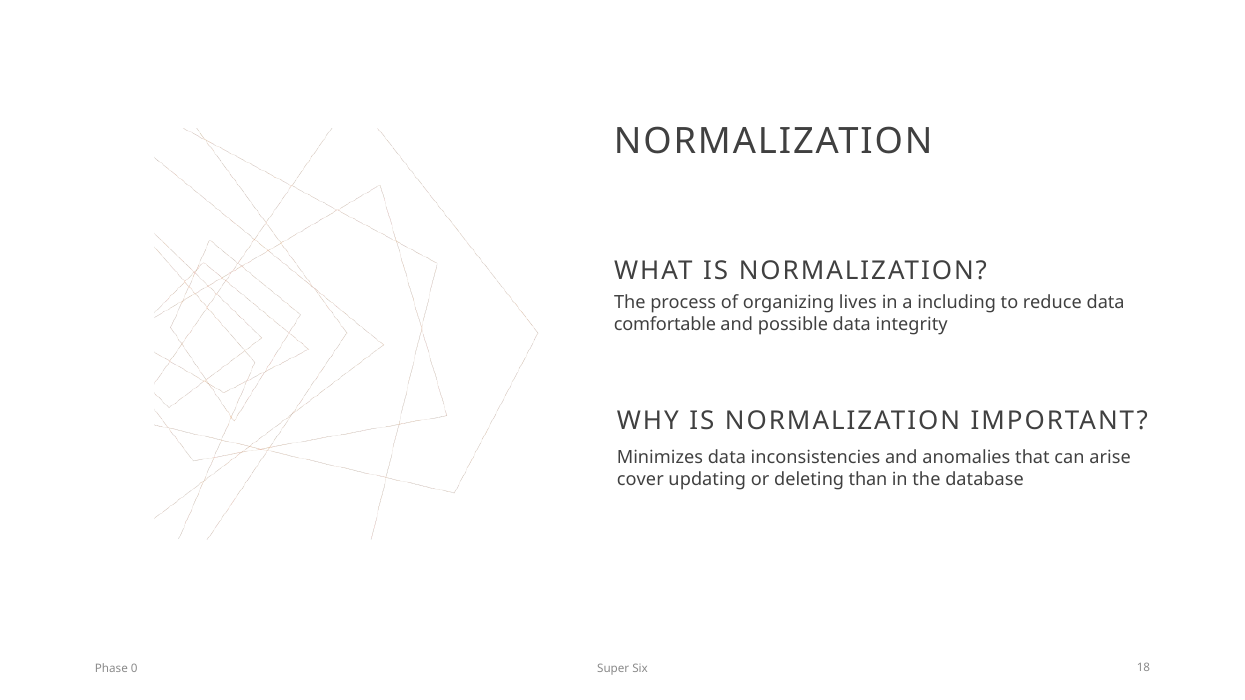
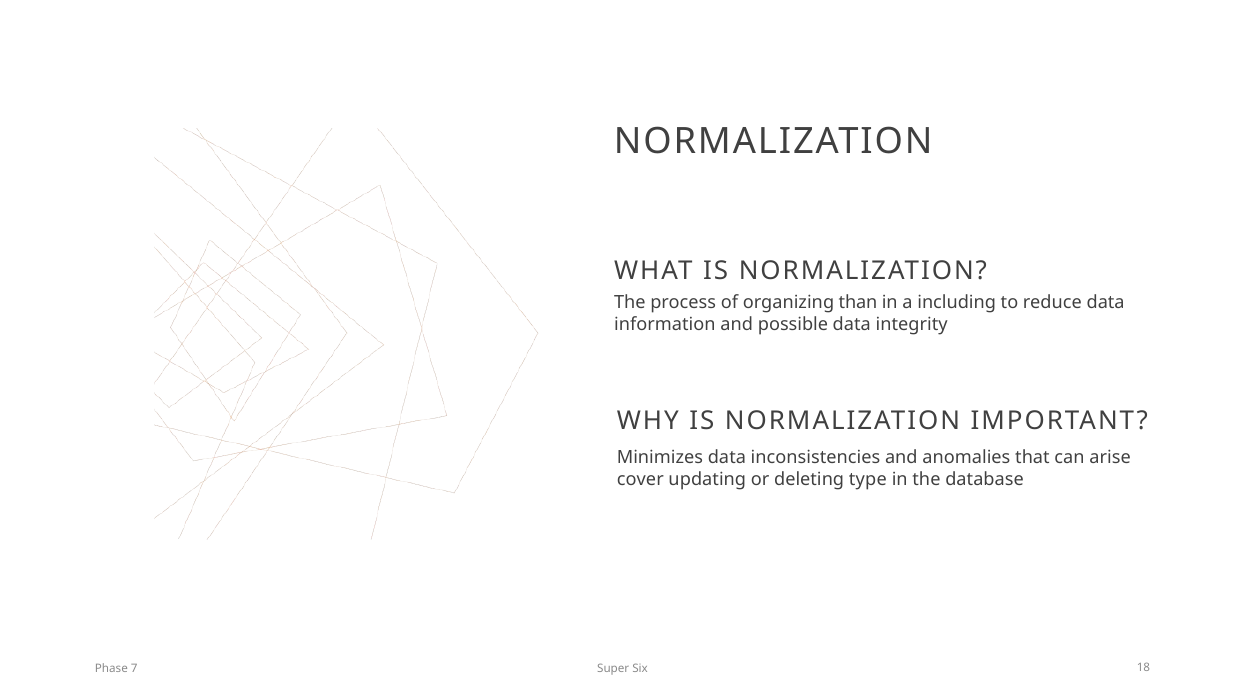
lives: lives -> than
comfortable: comfortable -> information
than: than -> type
0: 0 -> 7
